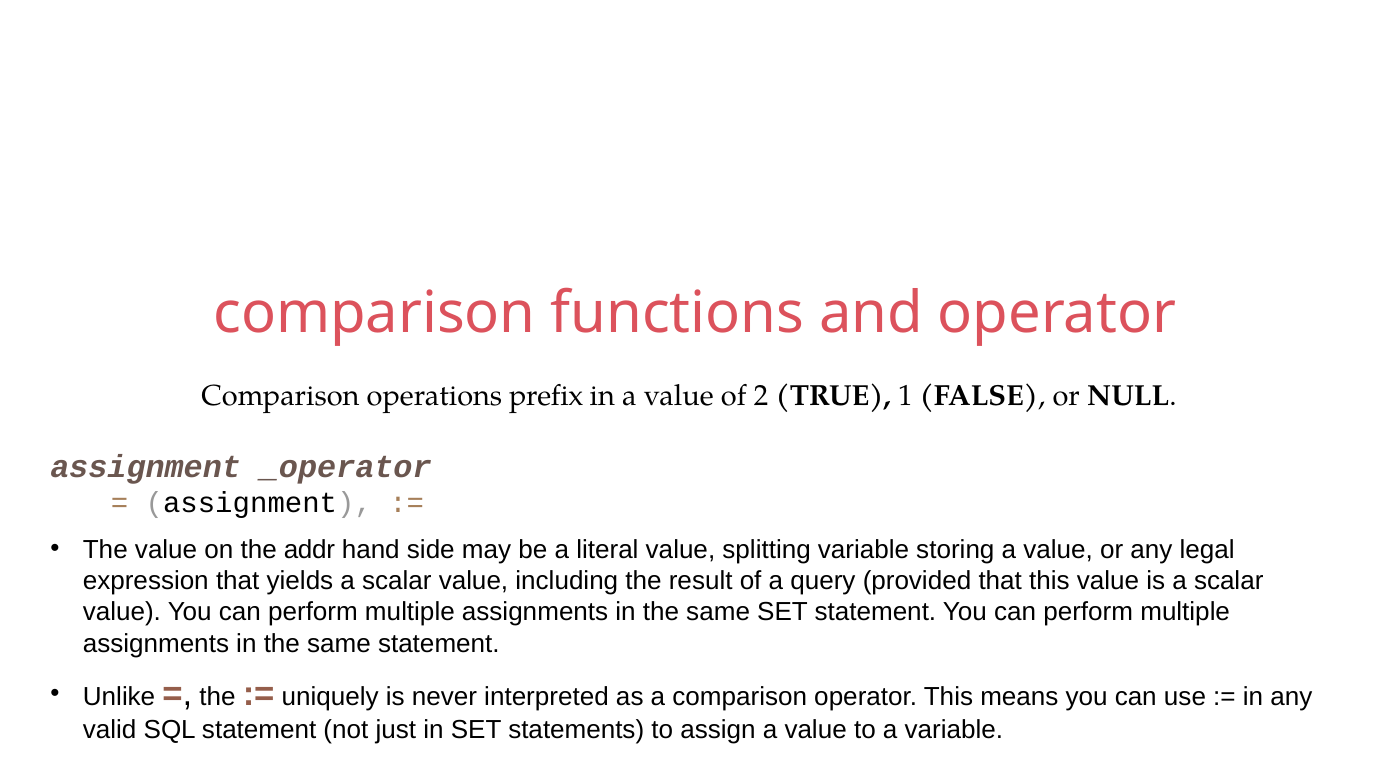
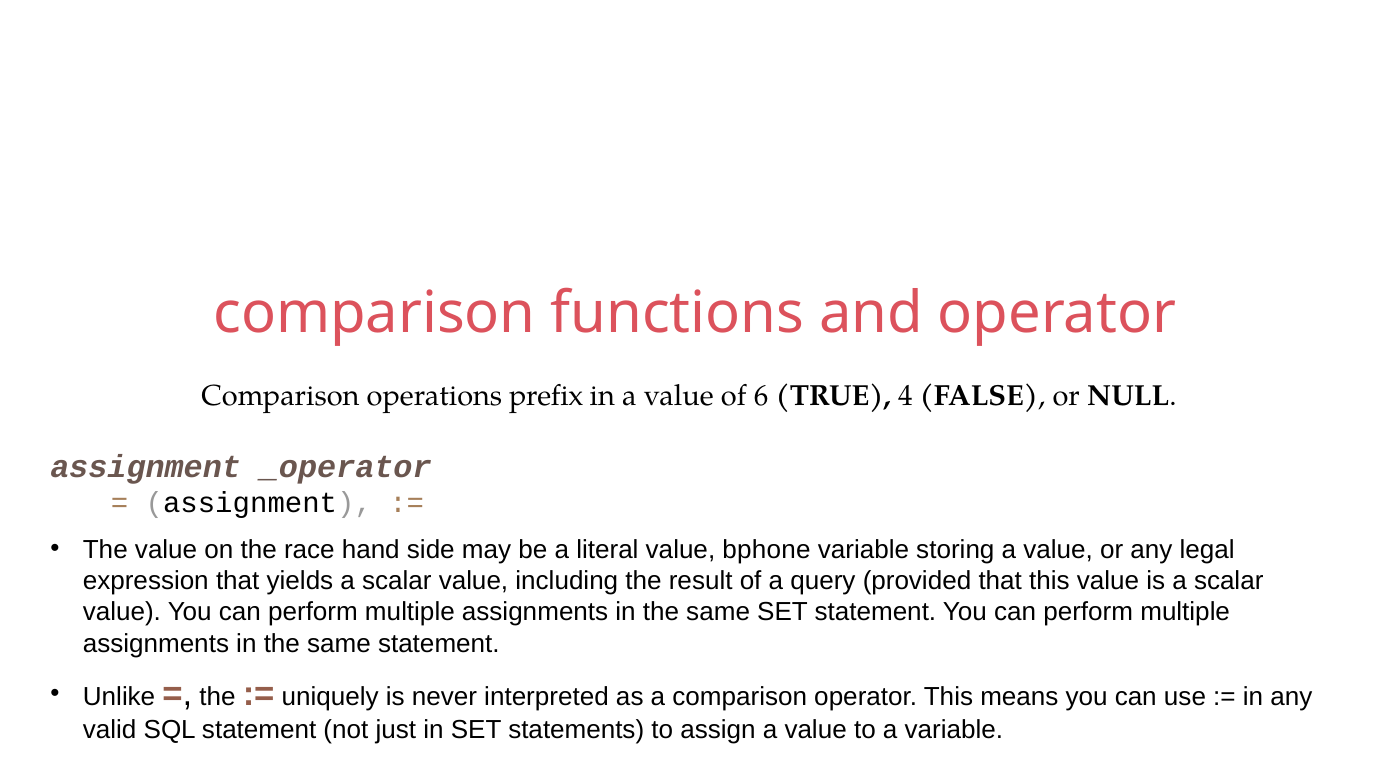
2: 2 -> 6
1: 1 -> 4
addr: addr -> race
splitting: splitting -> bphone
